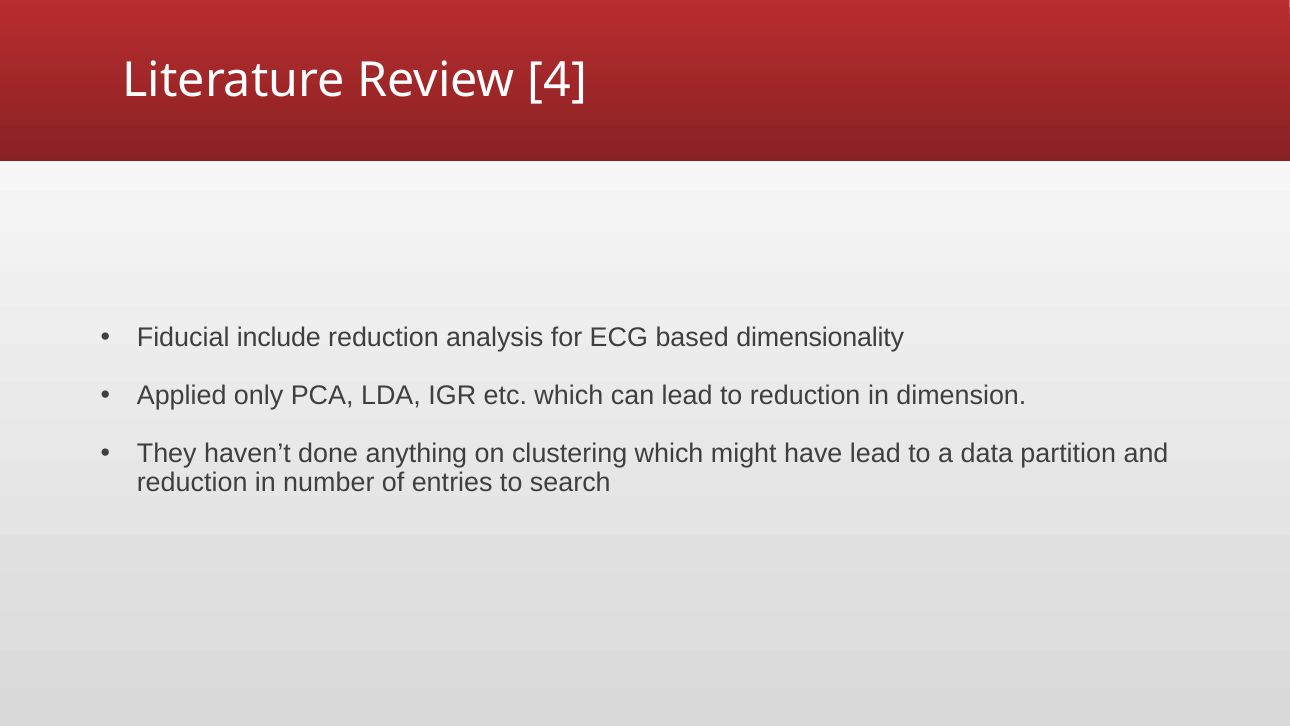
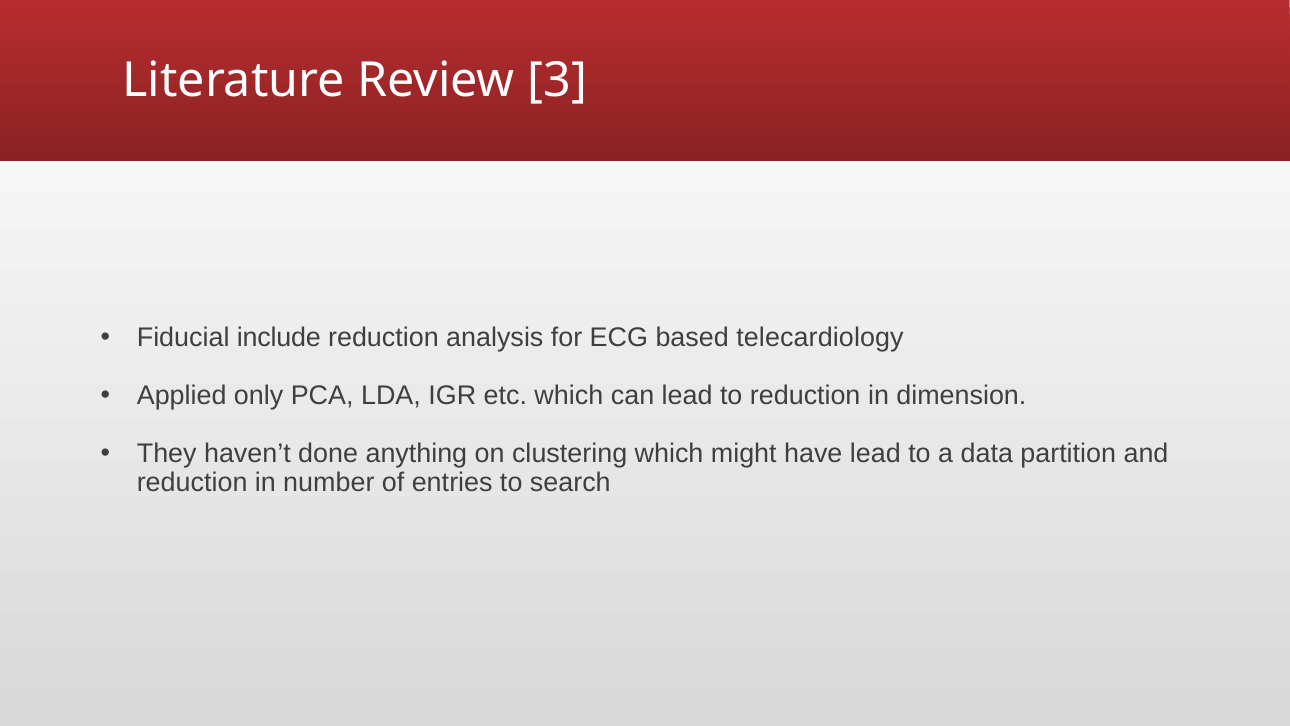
4: 4 -> 3
dimensionality: dimensionality -> telecardiology
